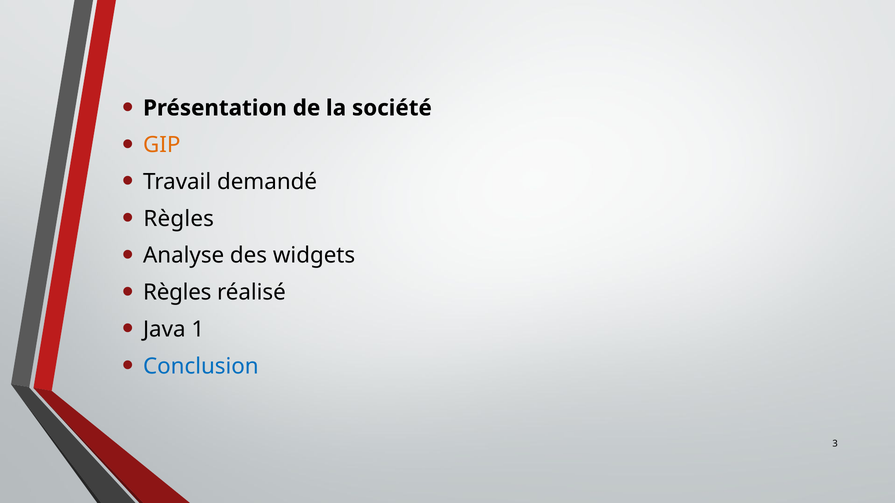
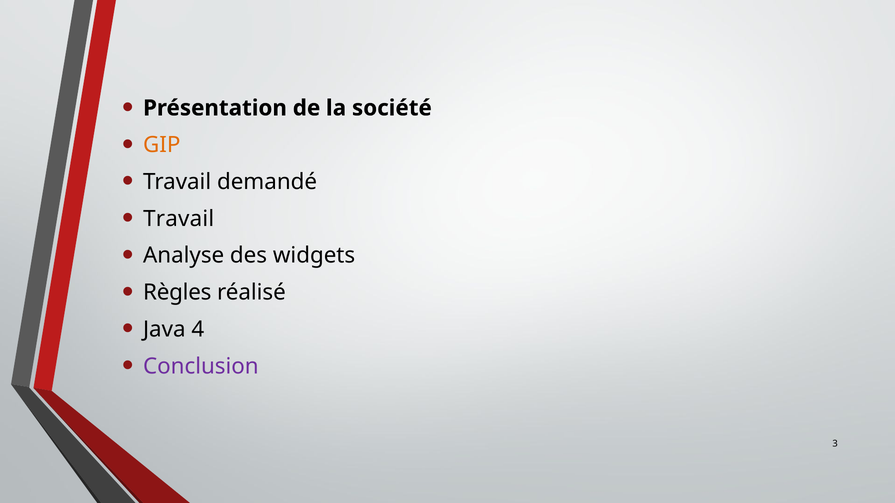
Règles at (179, 219): Règles -> Travail
1: 1 -> 4
Conclusion colour: blue -> purple
